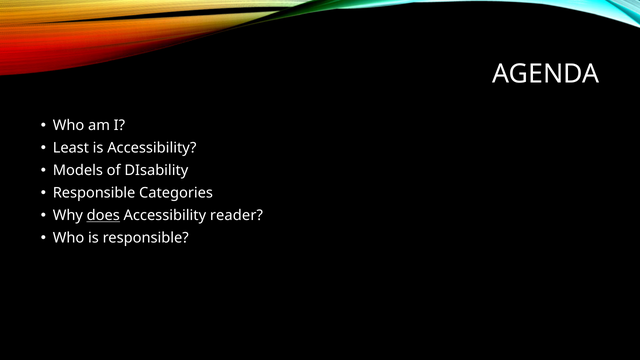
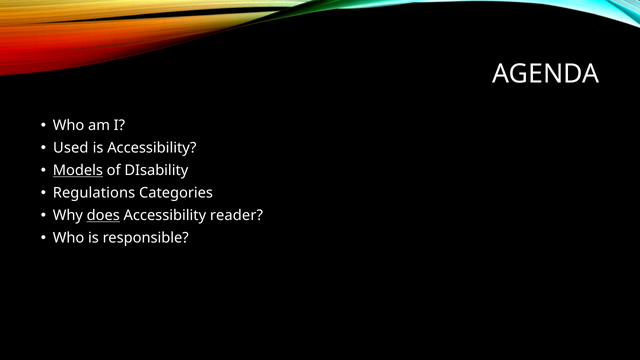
Least: Least -> Used
Models underline: none -> present
Responsible at (94, 193): Responsible -> Regulations
